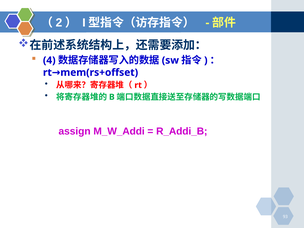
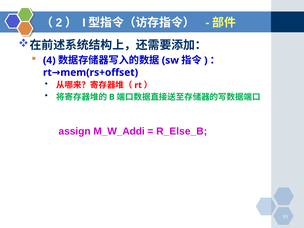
R_Addi_B: R_Addi_B -> R_Else_B
